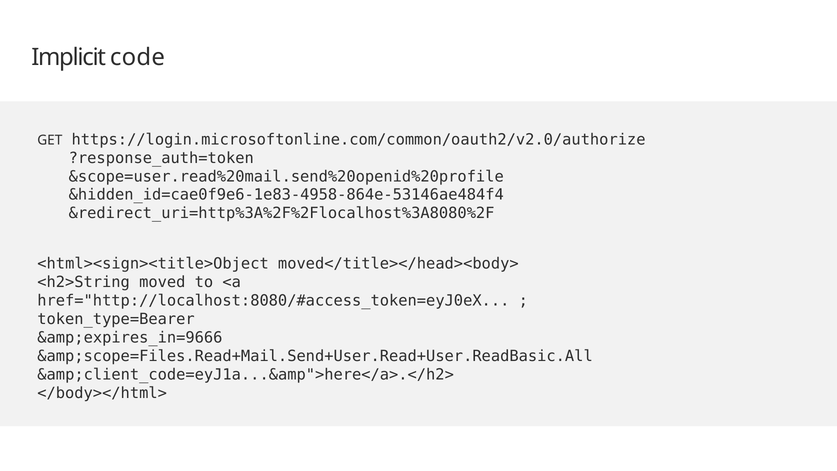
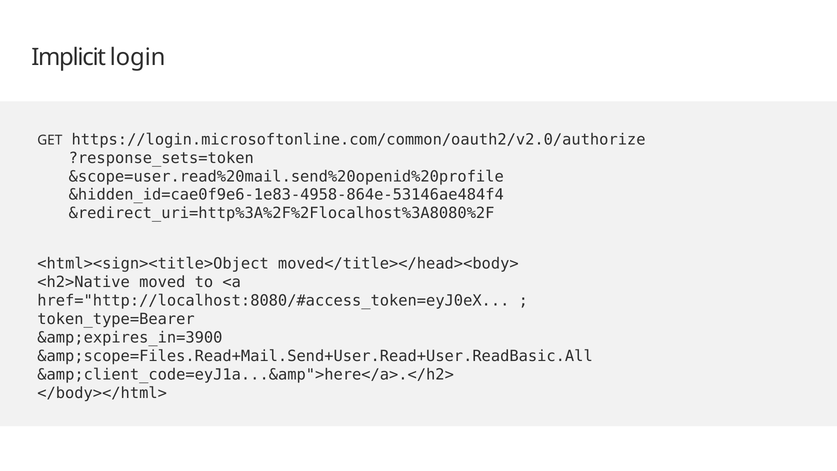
code: code -> login
?response_auth=token: ?response_auth=token -> ?response_sets=token
<h2>String: <h2>String -> <h2>Native
&amp;expires_in=9666: &amp;expires_in=9666 -> &amp;expires_in=3900
